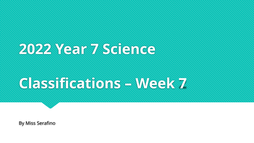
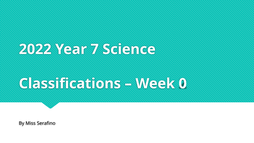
Week 7: 7 -> 0
